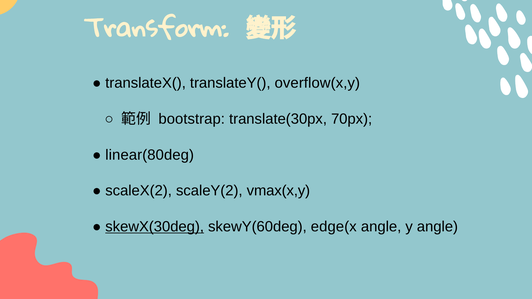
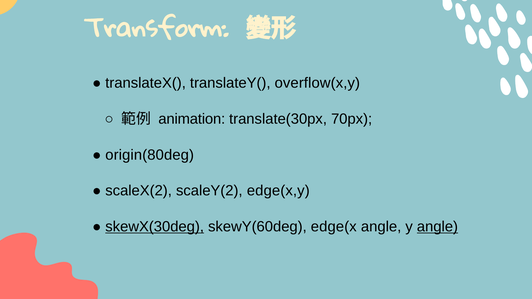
bootstrap: bootstrap -> animation
linear(80deg: linear(80deg -> origin(80deg
vmax(x,y: vmax(x,y -> edge(x,y
angle at (437, 227) underline: none -> present
